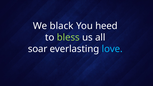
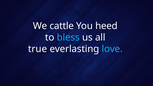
black: black -> cattle
bless colour: light green -> light blue
soar: soar -> true
